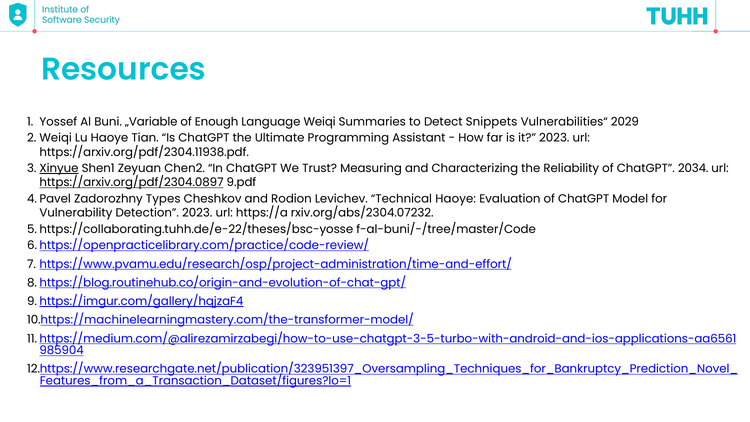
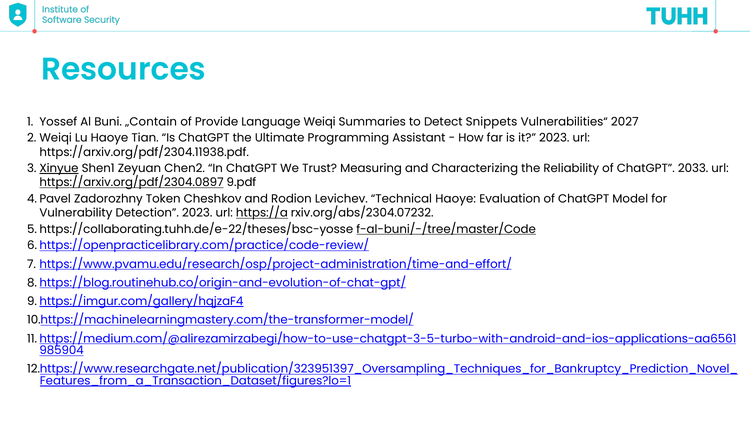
„Variable: „Variable -> „Contain
Enough: Enough -> Provide
2029: 2029 -> 2027
2034: 2034 -> 2033
Types: Types -> Token
https://a underline: none -> present
f-al-buni/-/tree/master/Code underline: none -> present
